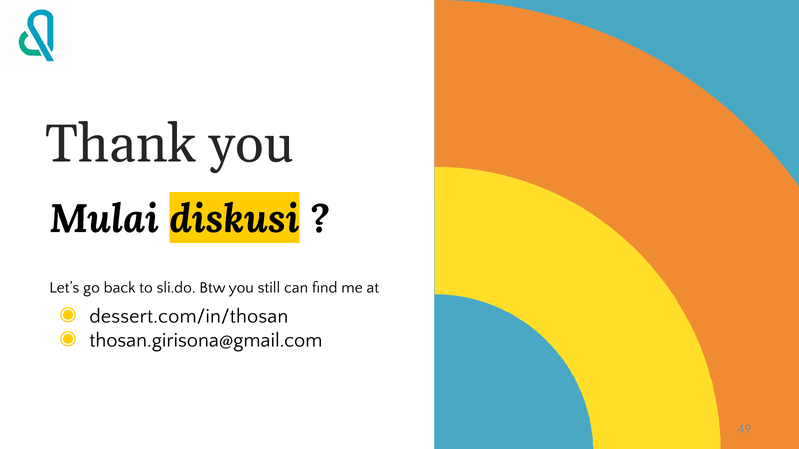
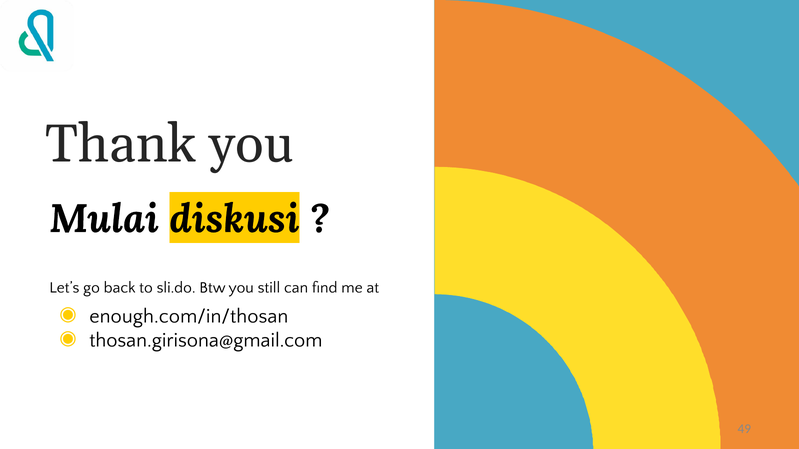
dessert.com/in/thosan: dessert.com/in/thosan -> enough.com/in/thosan
